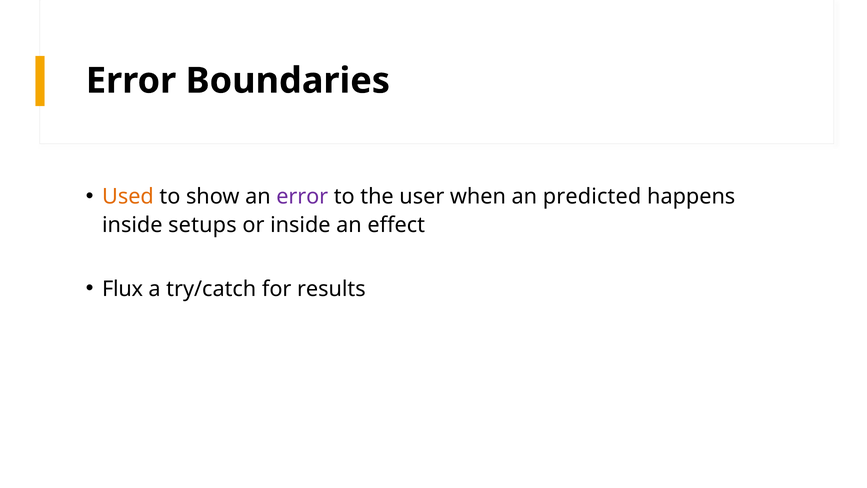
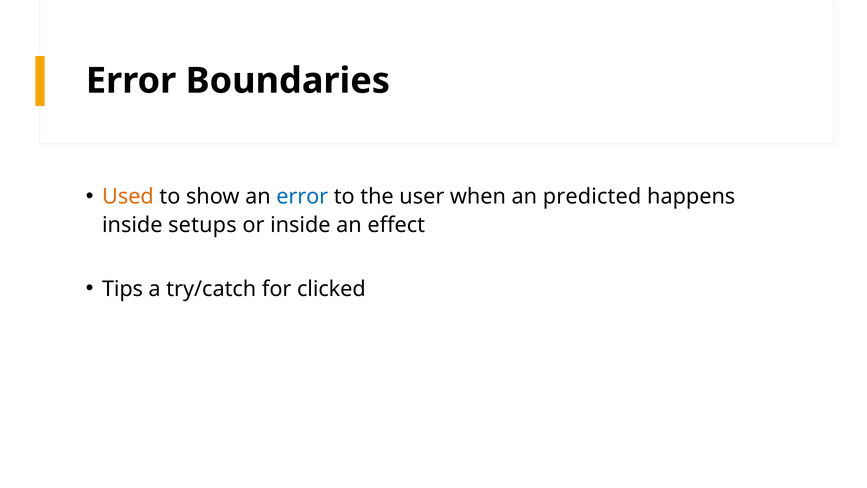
error at (302, 197) colour: purple -> blue
Flux: Flux -> Tips
results: results -> clicked
